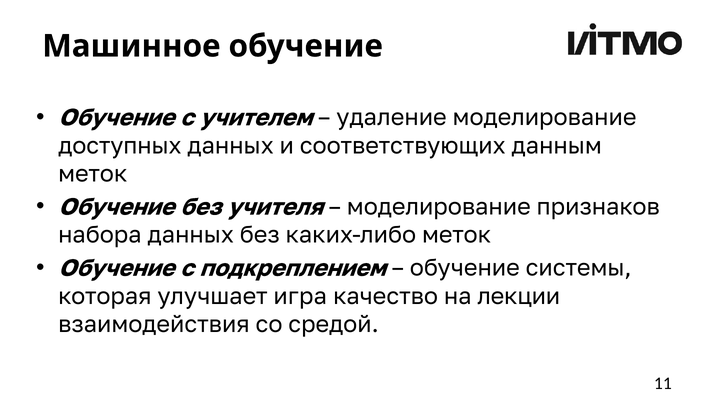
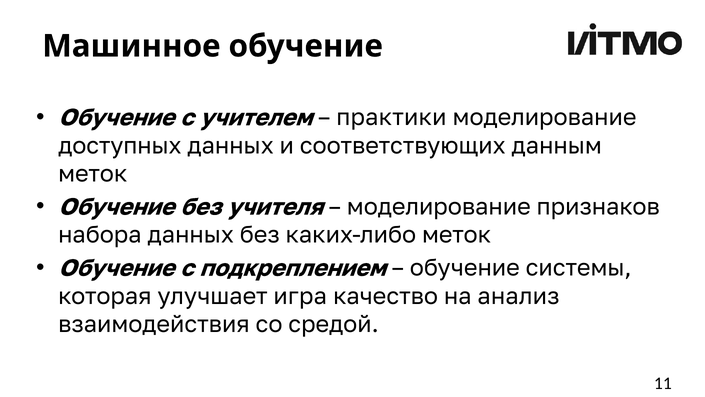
удаление: удаление -> практики
лекции: лекции -> анализ
